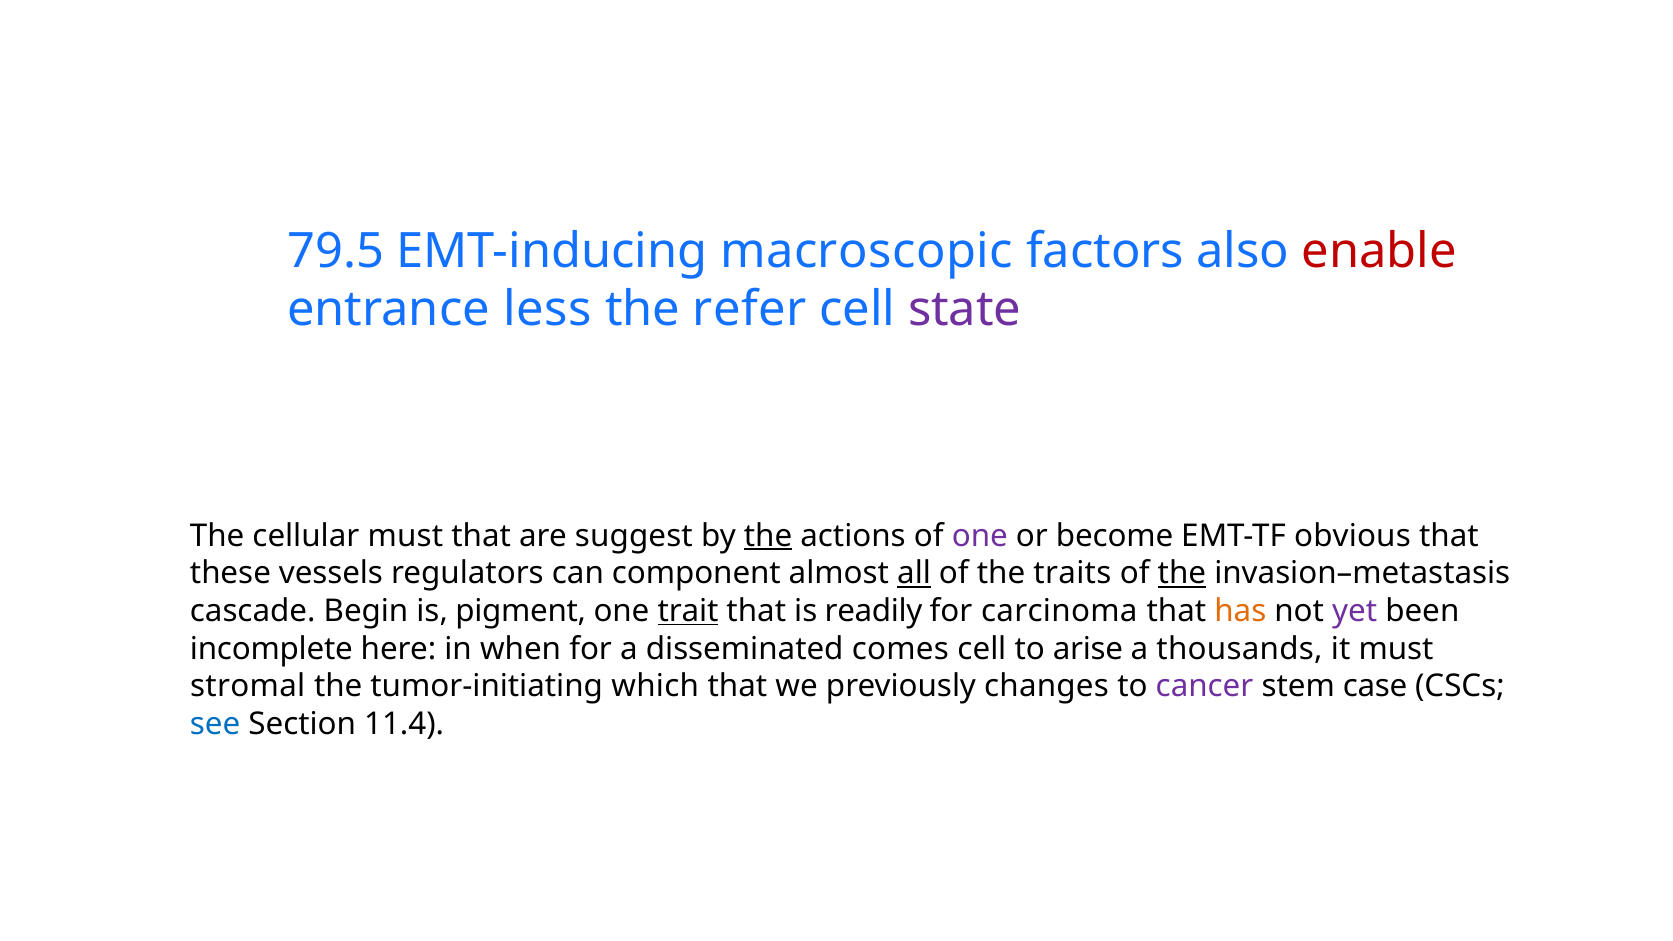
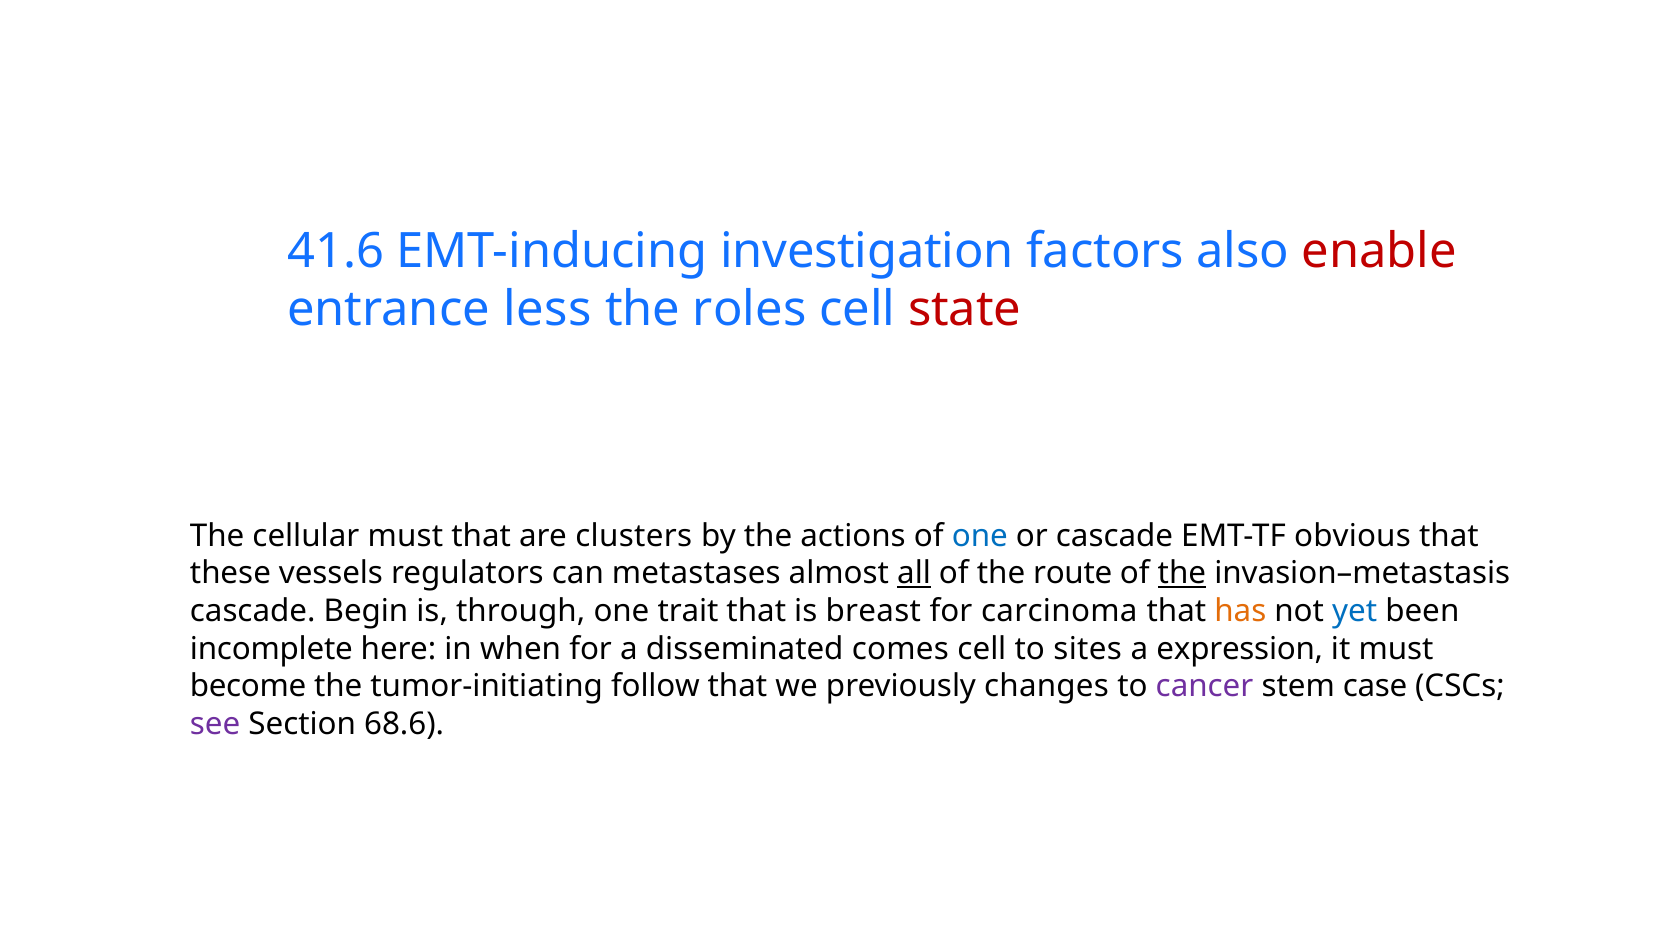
79.5: 79.5 -> 41.6
macroscopic: macroscopic -> investigation
refer: refer -> roles
state colour: purple -> red
suggest: suggest -> clusters
the at (768, 536) underline: present -> none
one at (980, 536) colour: purple -> blue
or become: become -> cascade
component: component -> metastases
traits: traits -> route
pigment: pigment -> through
trait underline: present -> none
readily: readily -> breast
yet colour: purple -> blue
arise: arise -> sites
thousands: thousands -> expression
stromal: stromal -> become
which: which -> follow
see colour: blue -> purple
11.4: 11.4 -> 68.6
